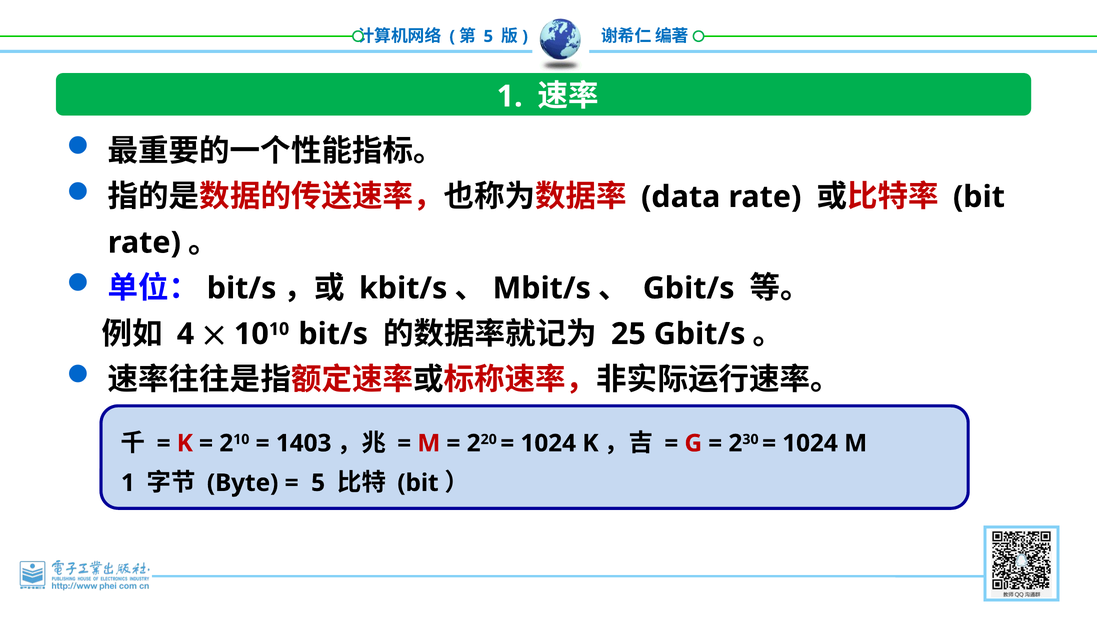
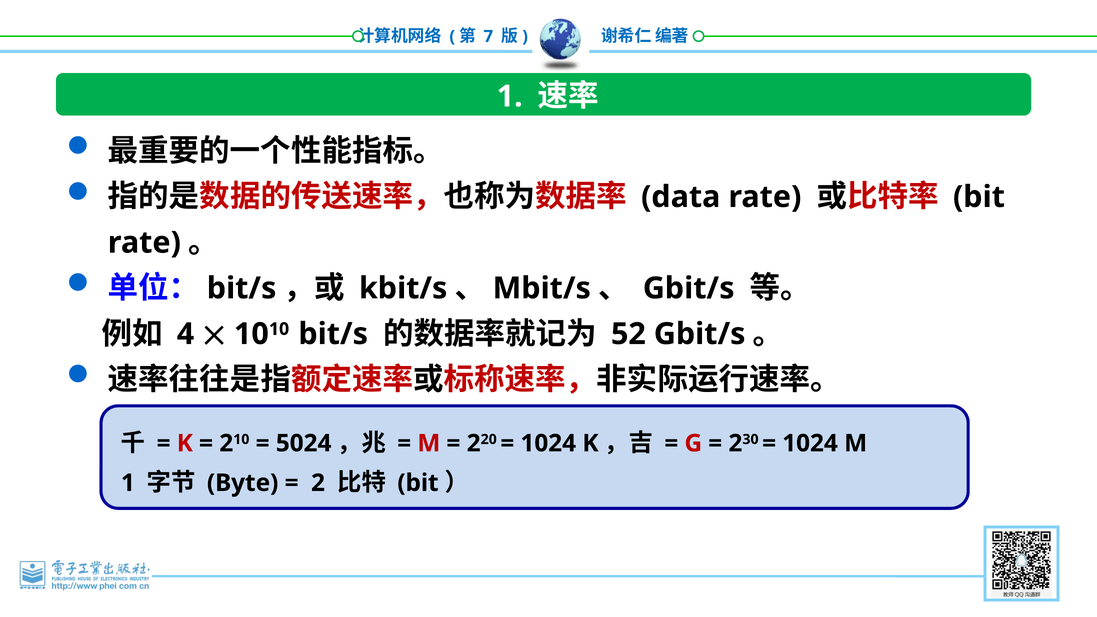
5 at (488, 36): 5 -> 7
25: 25 -> 52
1403: 1403 -> 5024
5 at (318, 483): 5 -> 2
